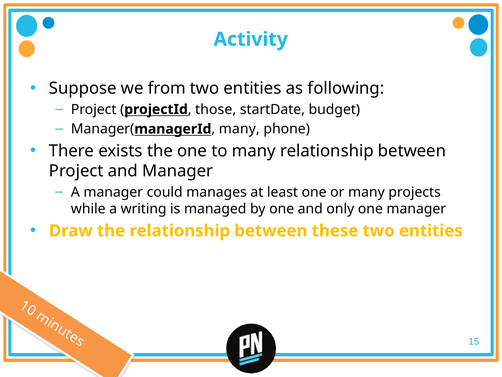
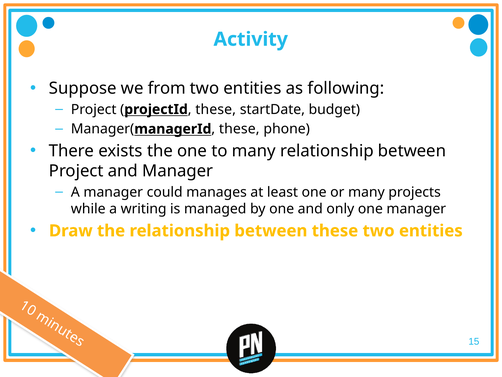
those at (216, 109): those -> these
many at (239, 129): many -> these
